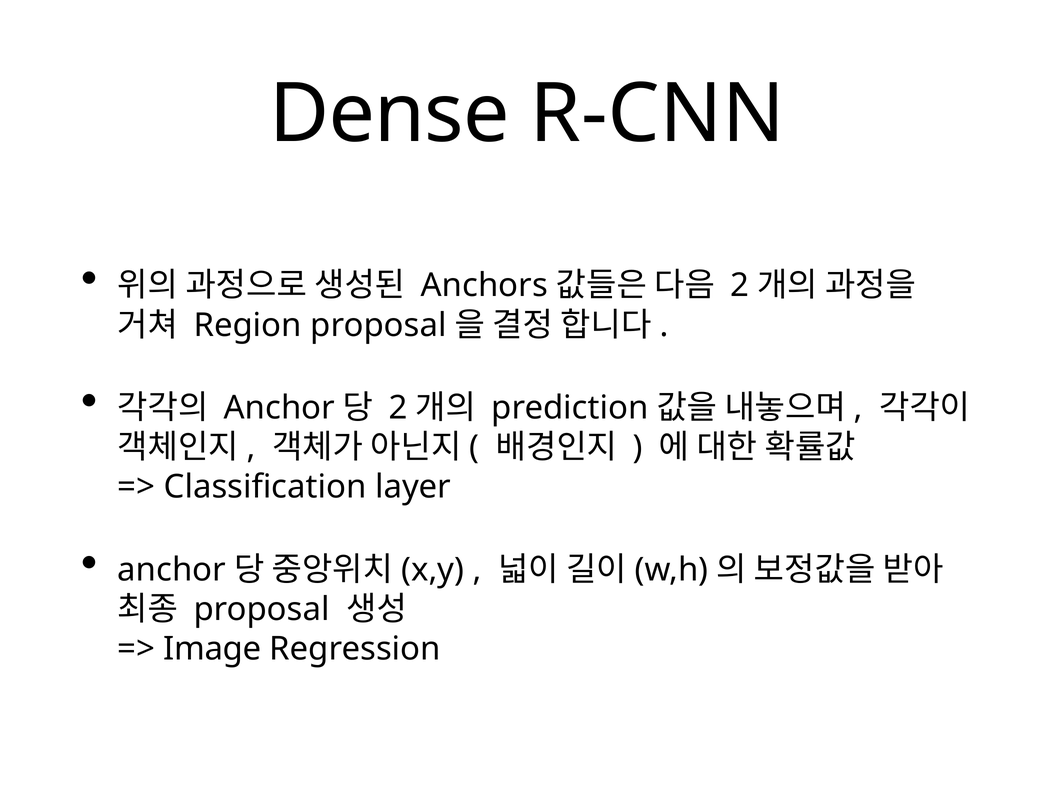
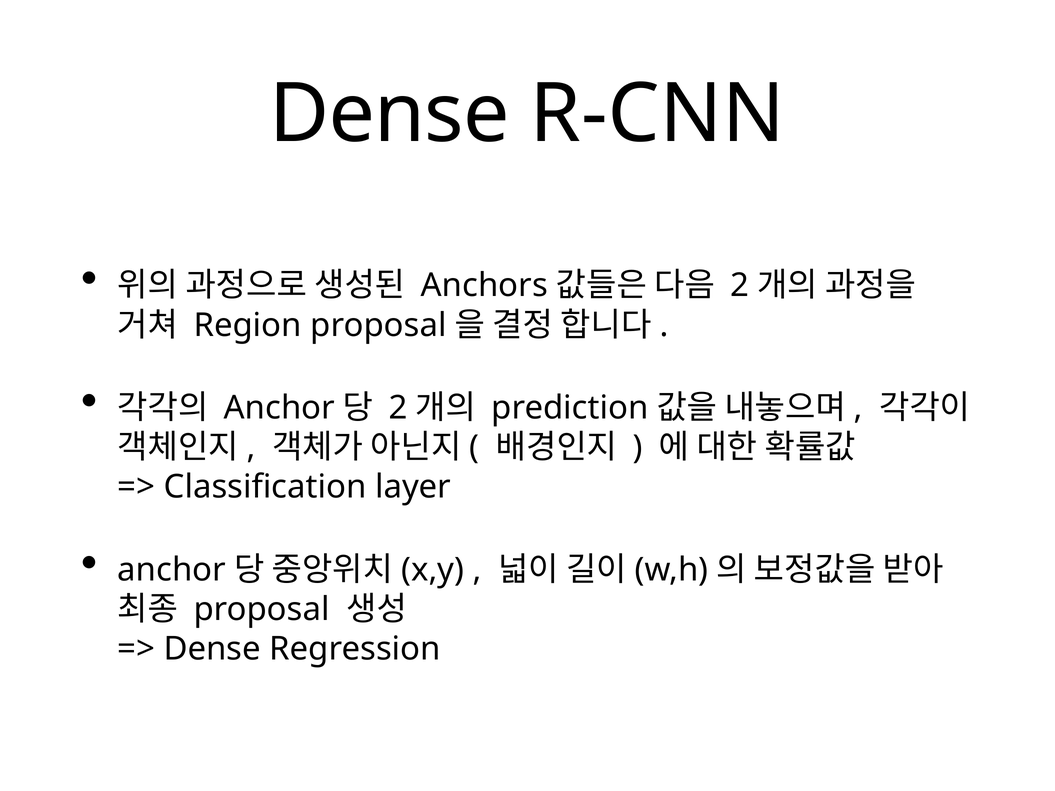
Image at (212, 649): Image -> Dense
